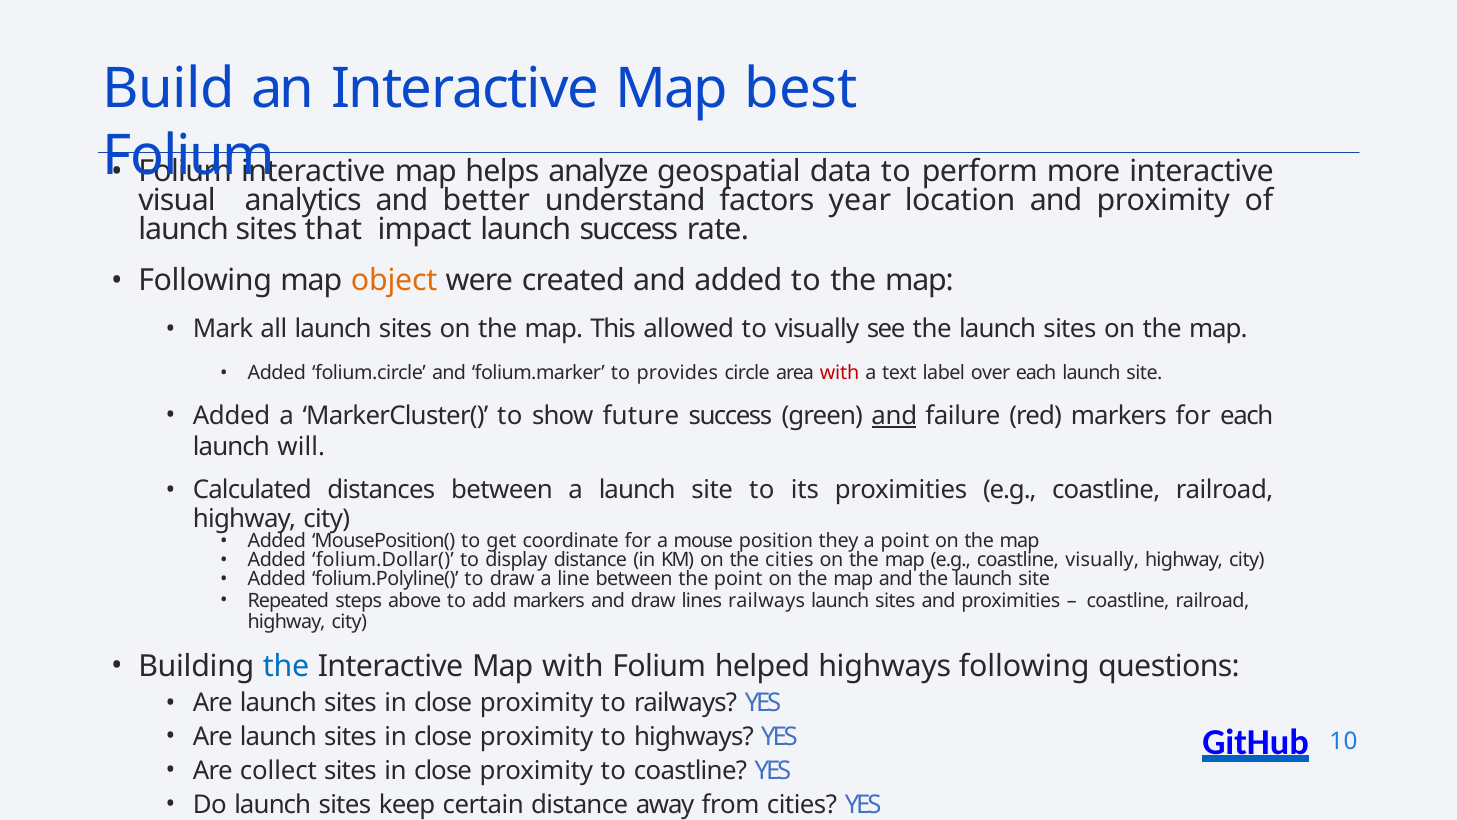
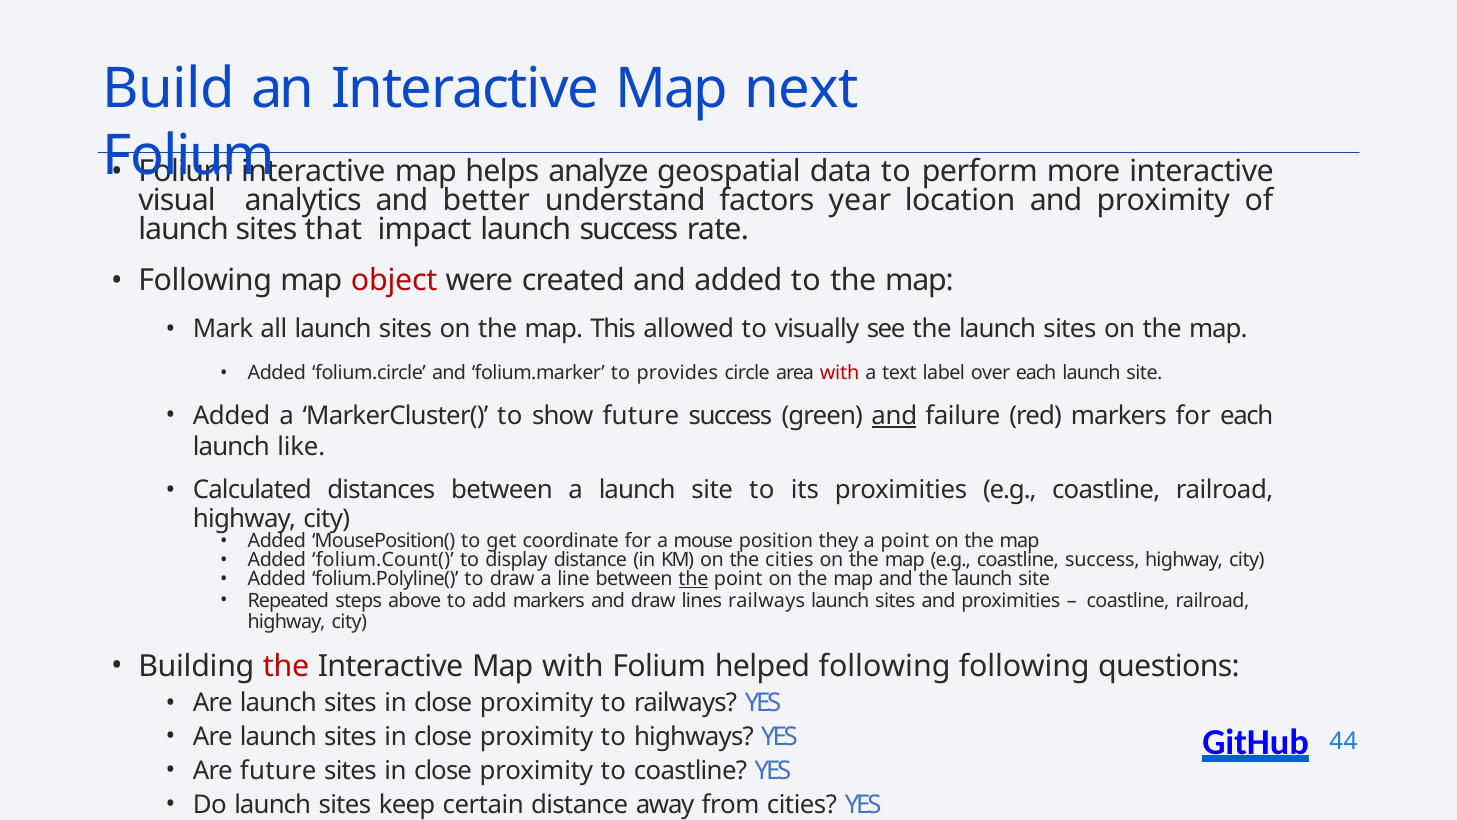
best: best -> next
object colour: orange -> red
will: will -> like
folium.Dollar(: folium.Dollar( -> folium.Count(
coastline visually: visually -> success
the at (693, 579) underline: none -> present
the at (286, 666) colour: blue -> red
helped highways: highways -> following
10: 10 -> 44
Are collect: collect -> future
